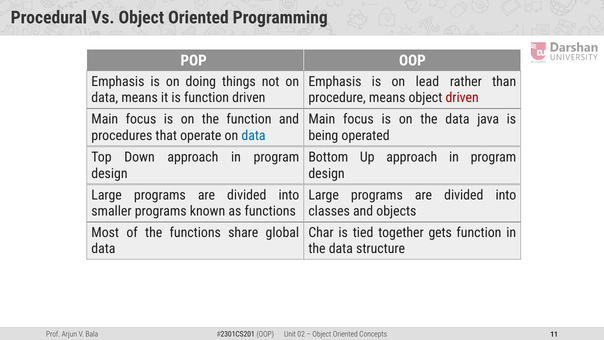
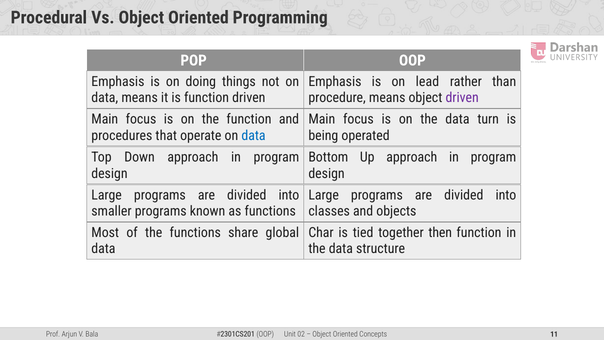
driven at (462, 98) colour: red -> purple
java: java -> turn
gets: gets -> then
